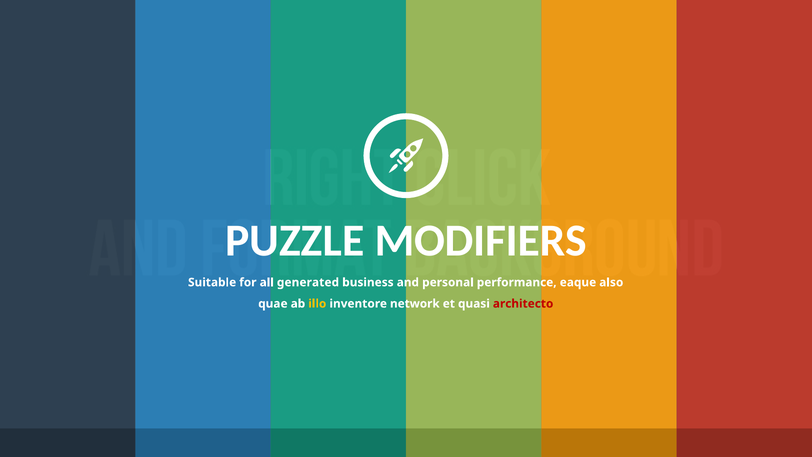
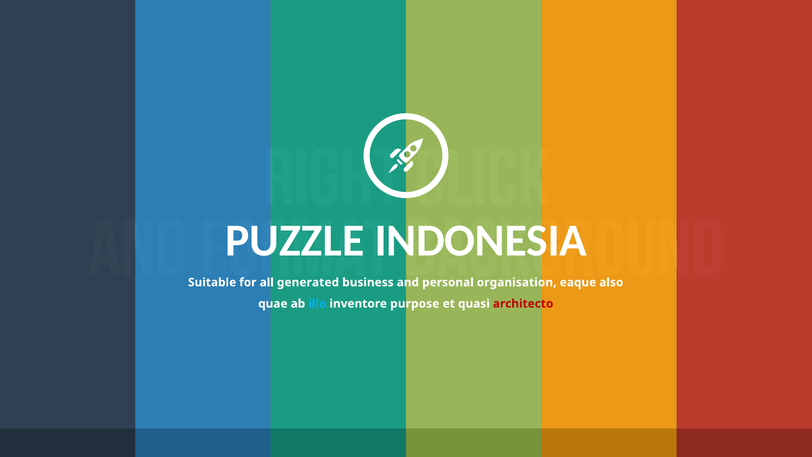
MODIFIERS: MODIFIERS -> INDONESIA
performance: performance -> organisation
illo colour: yellow -> light blue
network: network -> purpose
